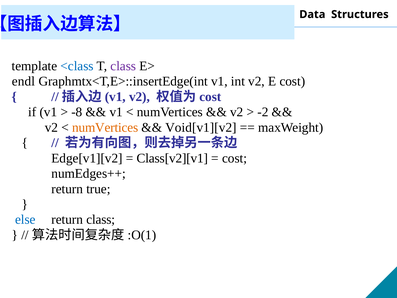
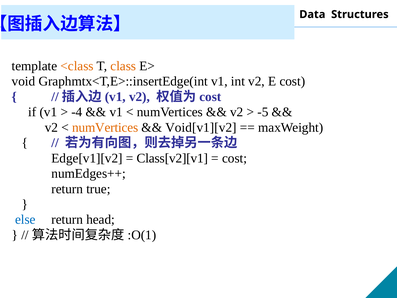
<class colour: blue -> orange
class at (123, 66) colour: purple -> orange
endl: endl -> void
-8: -8 -> -4
-2: -2 -> -5
return class: class -> head
